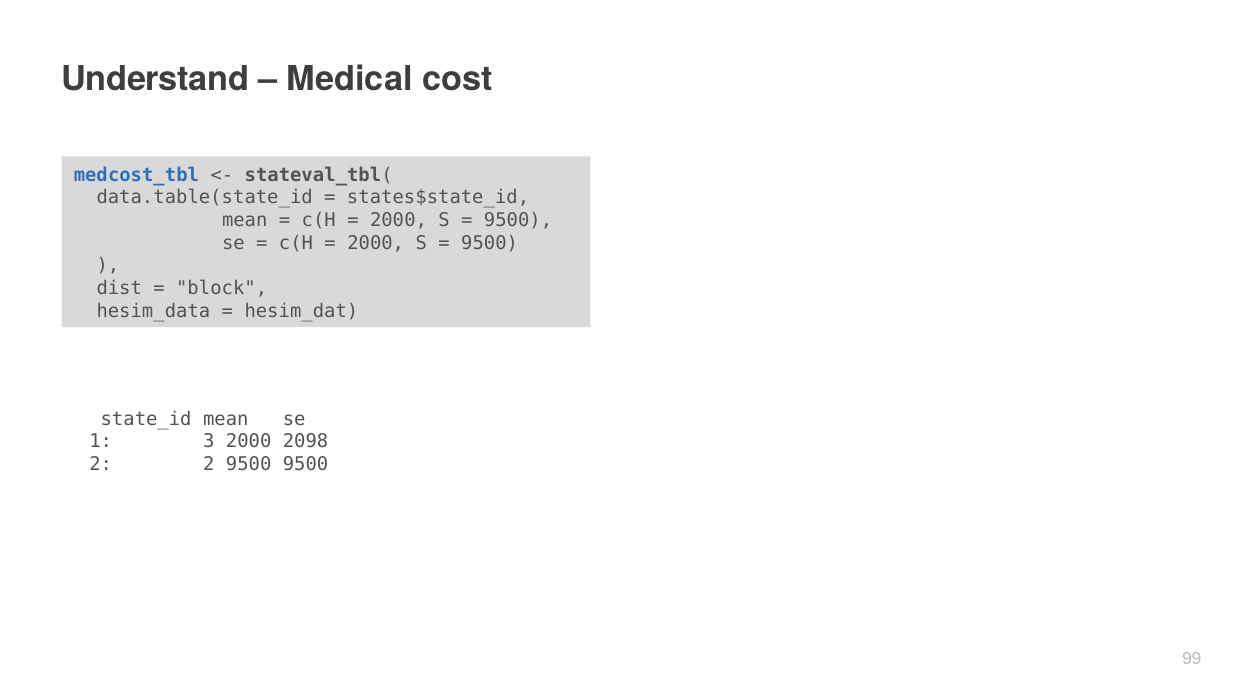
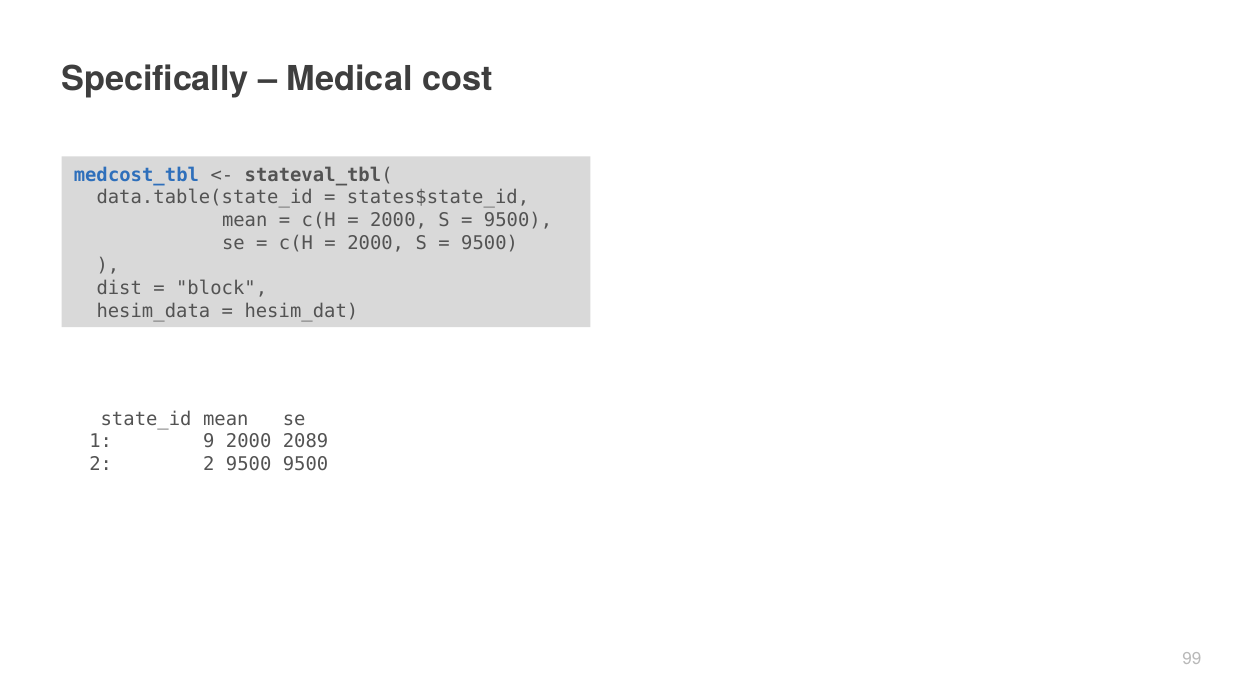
Understand: Understand -> Specifically
3: 3 -> 9
2098: 2098 -> 2089
